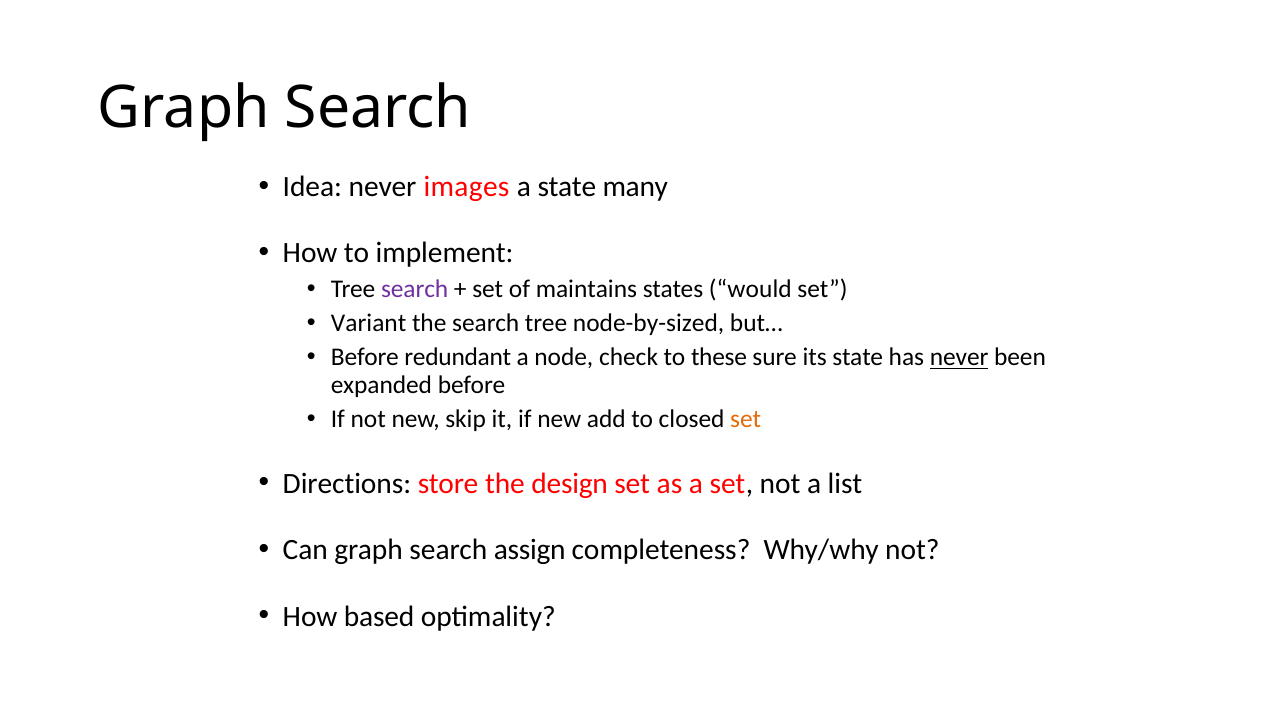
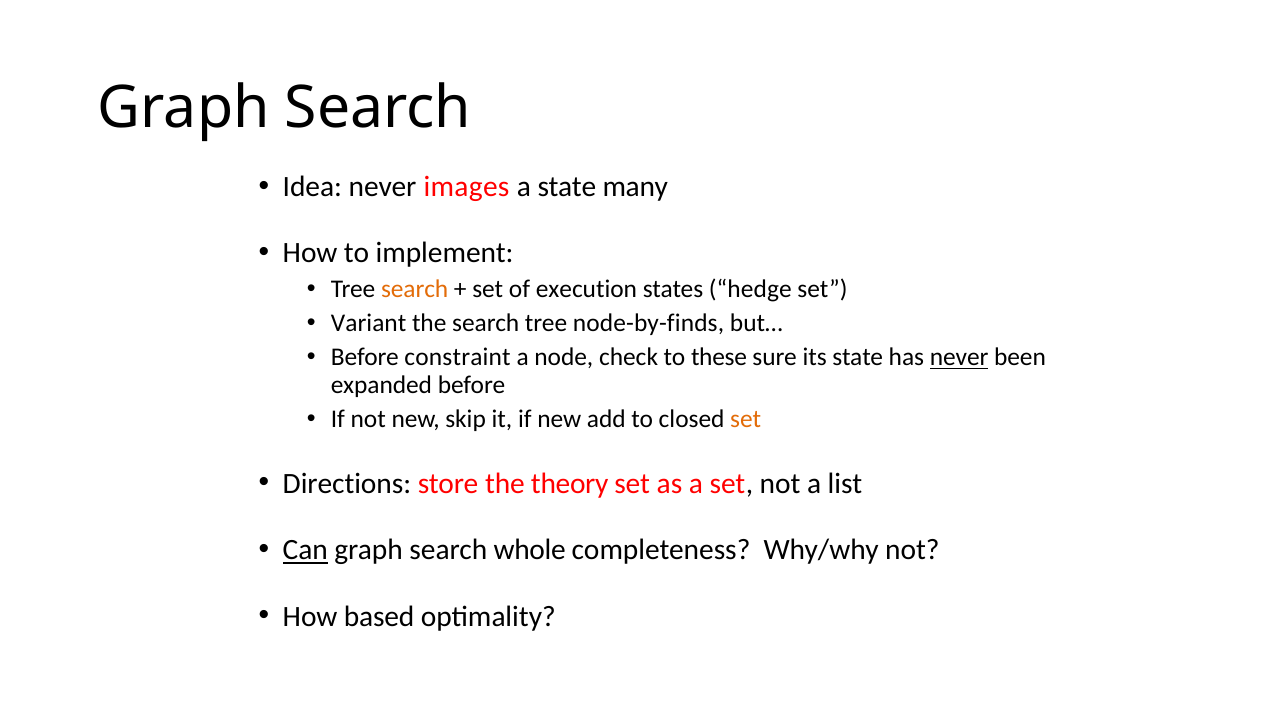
search at (415, 289) colour: purple -> orange
maintains: maintains -> execution
would: would -> hedge
node-by-sized: node-by-sized -> node-by-finds
redundant: redundant -> constraint
design: design -> theory
Can underline: none -> present
assign: assign -> whole
